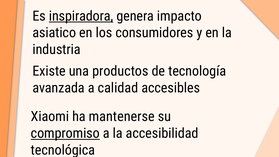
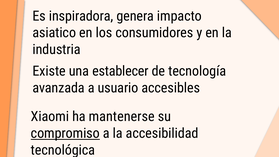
inspiradora underline: present -> none
productos: productos -> establecer
calidad: calidad -> usuario
